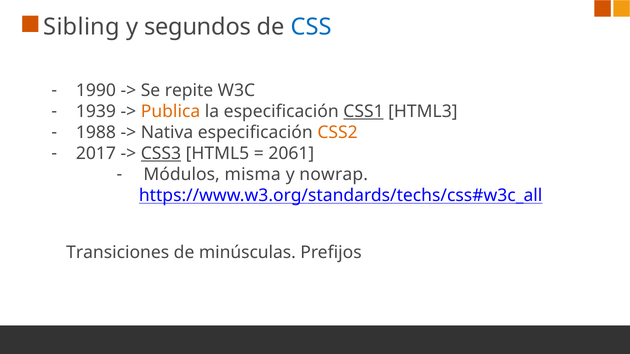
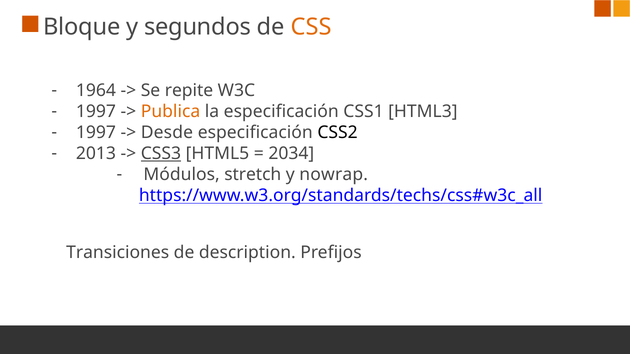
Sibling: Sibling -> Bloque
CSS colour: blue -> orange
1990: 1990 -> 1964
1939 at (96, 111): 1939 -> 1997
CSS1 underline: present -> none
1988 at (96, 132): 1988 -> 1997
Nativa: Nativa -> Desde
CSS2 colour: orange -> black
2017: 2017 -> 2013
2061: 2061 -> 2034
misma: misma -> stretch
minúsculas: minúsculas -> description
